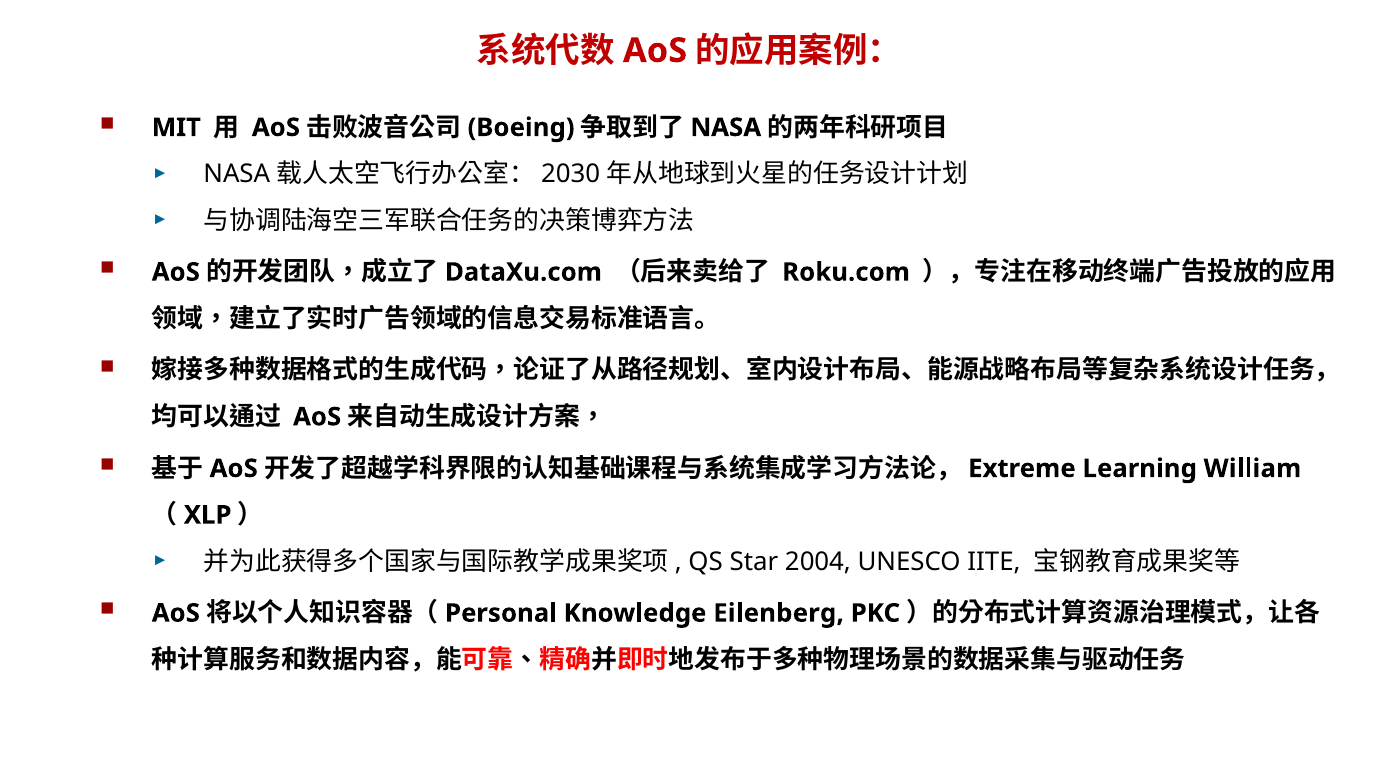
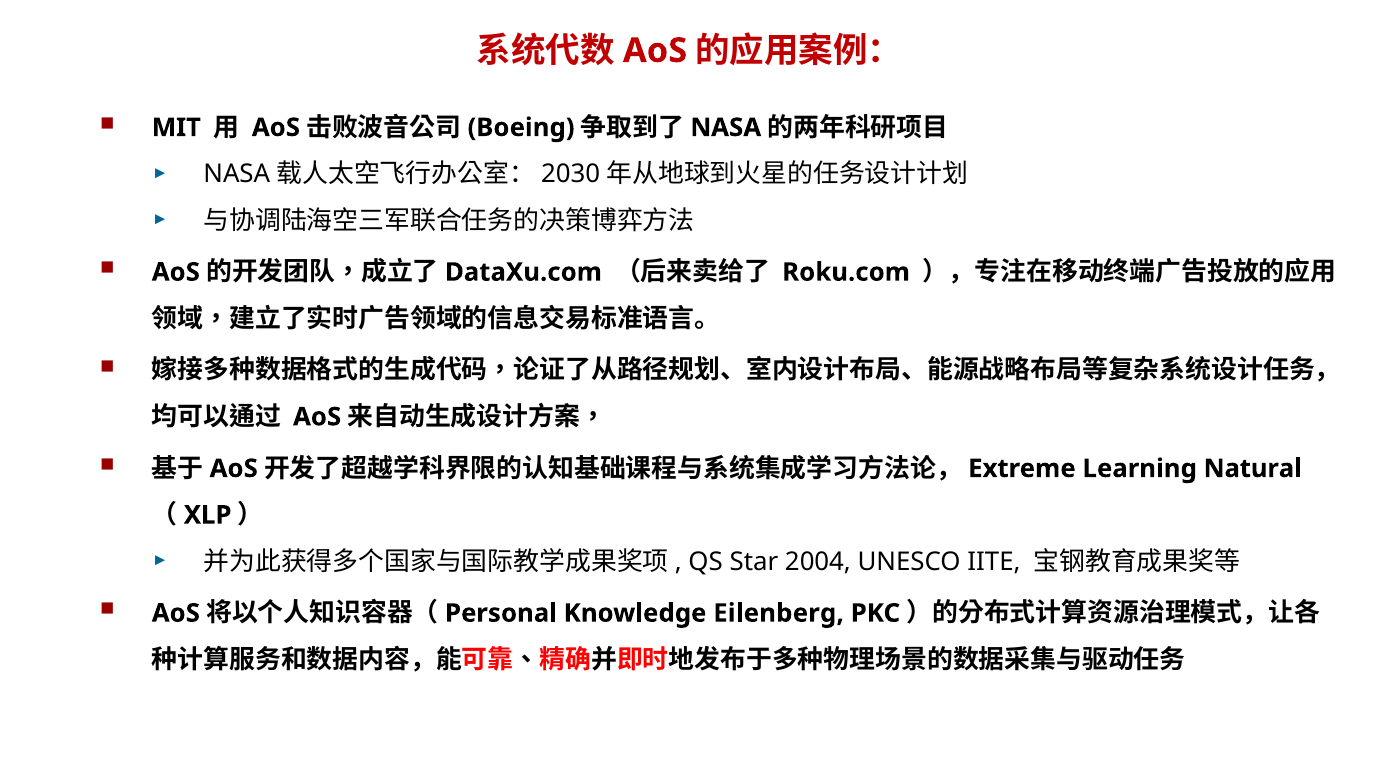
William: William -> Natural
